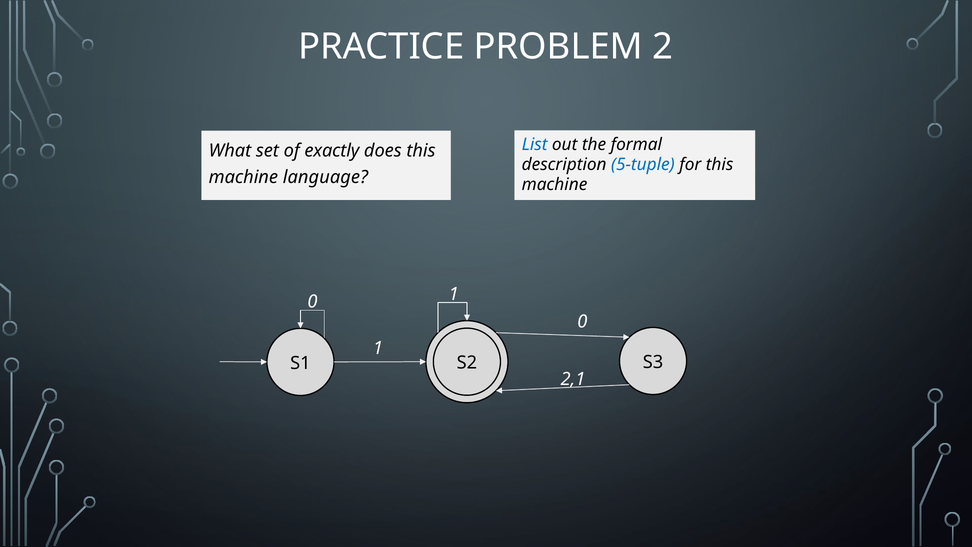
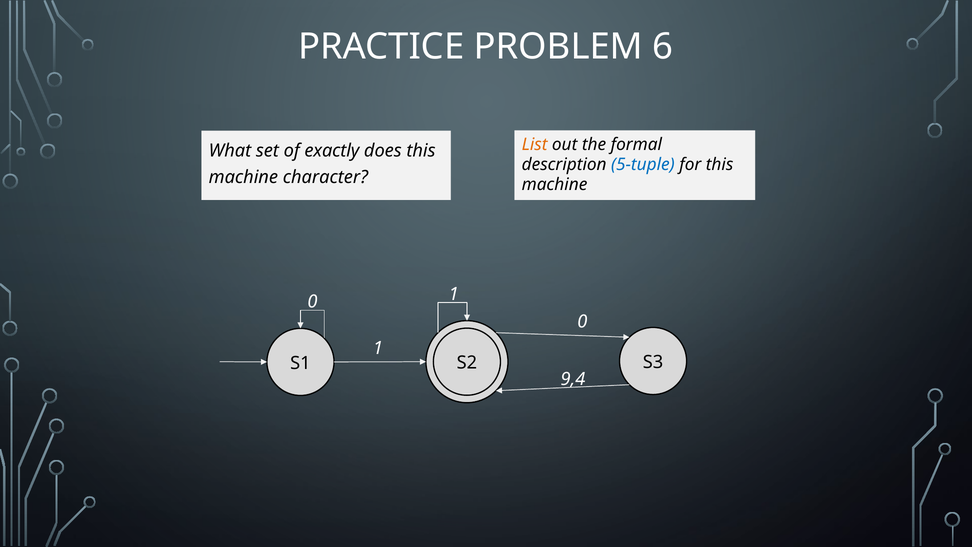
2: 2 -> 6
List colour: blue -> orange
language: language -> character
2,1: 2,1 -> 9,4
